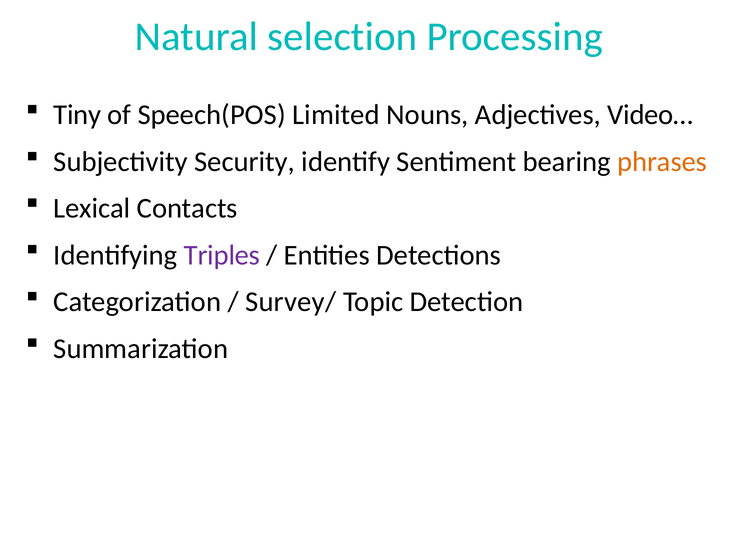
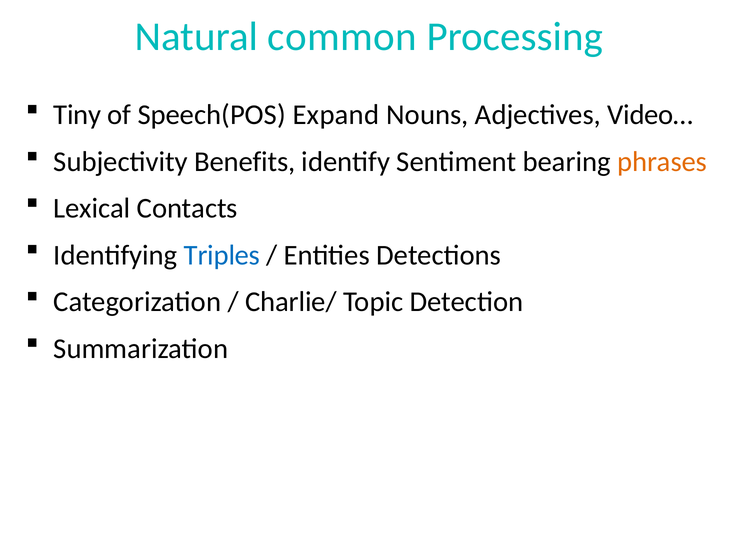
selection: selection -> common
Limited: Limited -> Expand
Security: Security -> Benefits
Triples colour: purple -> blue
Survey/: Survey/ -> Charlie/
